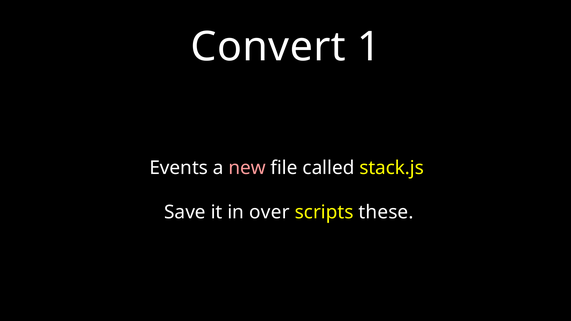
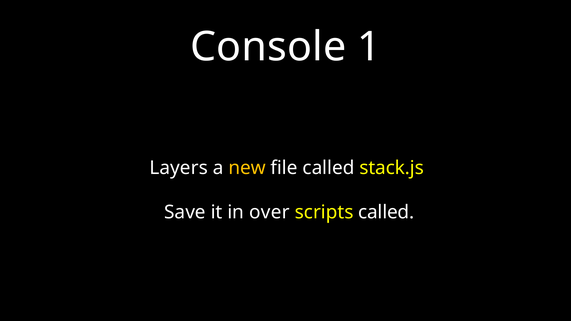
Convert: Convert -> Console
Events: Events -> Layers
new colour: pink -> yellow
scripts these: these -> called
